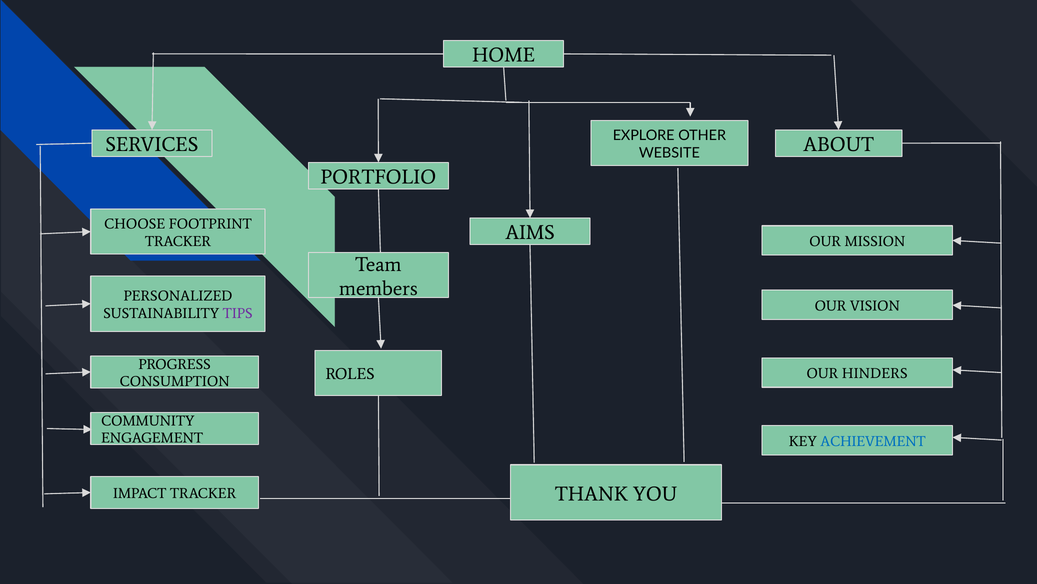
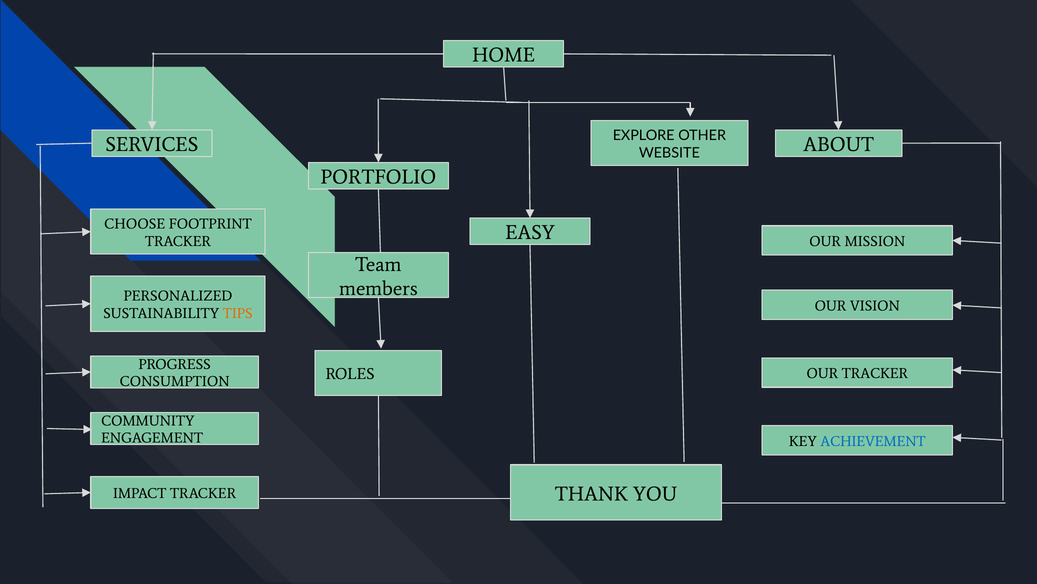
AIMS: AIMS -> EASY
TIPS colour: purple -> orange
OUR HINDERS: HINDERS -> TRACKER
